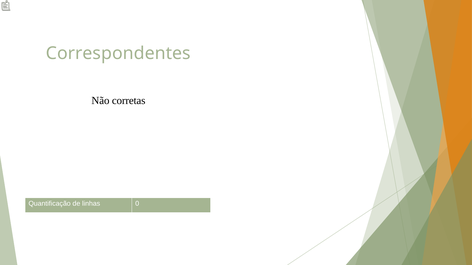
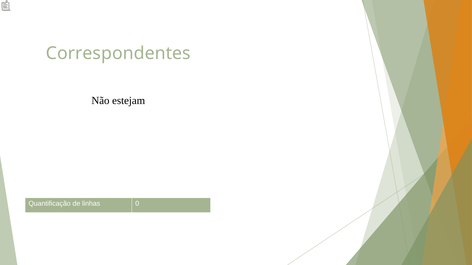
corretas: corretas -> estejam
